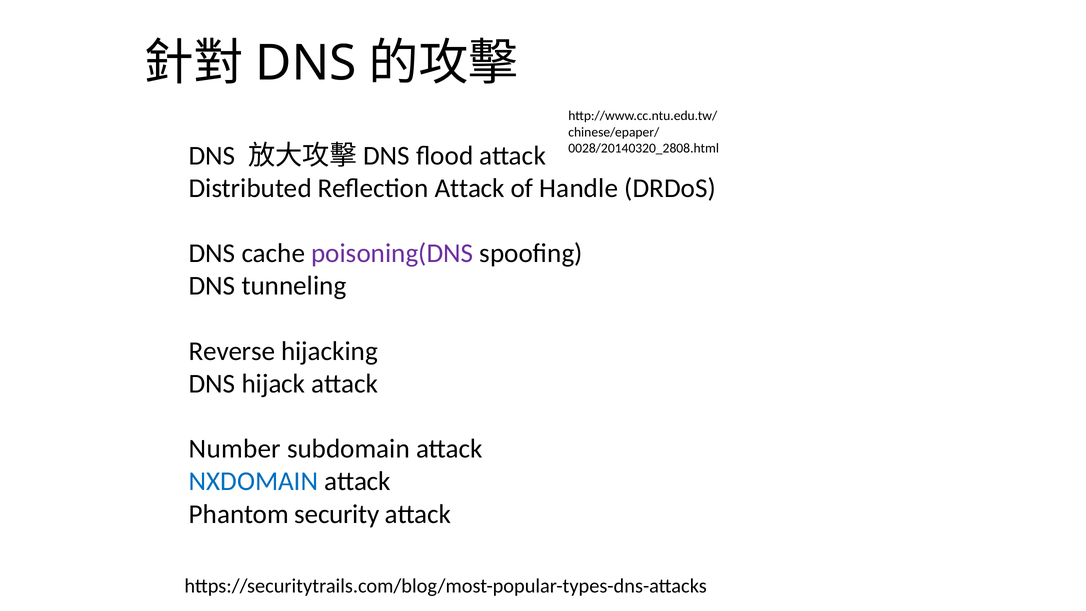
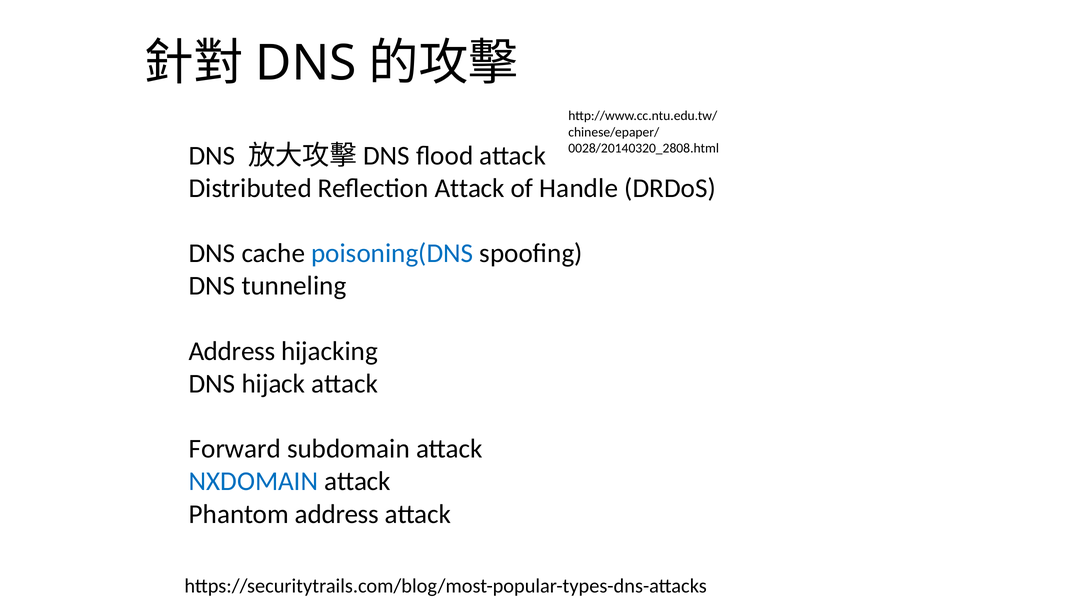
poisoning(DNS colour: purple -> blue
Reverse at (232, 351): Reverse -> Address
Number: Number -> Forward
Phantom security: security -> address
